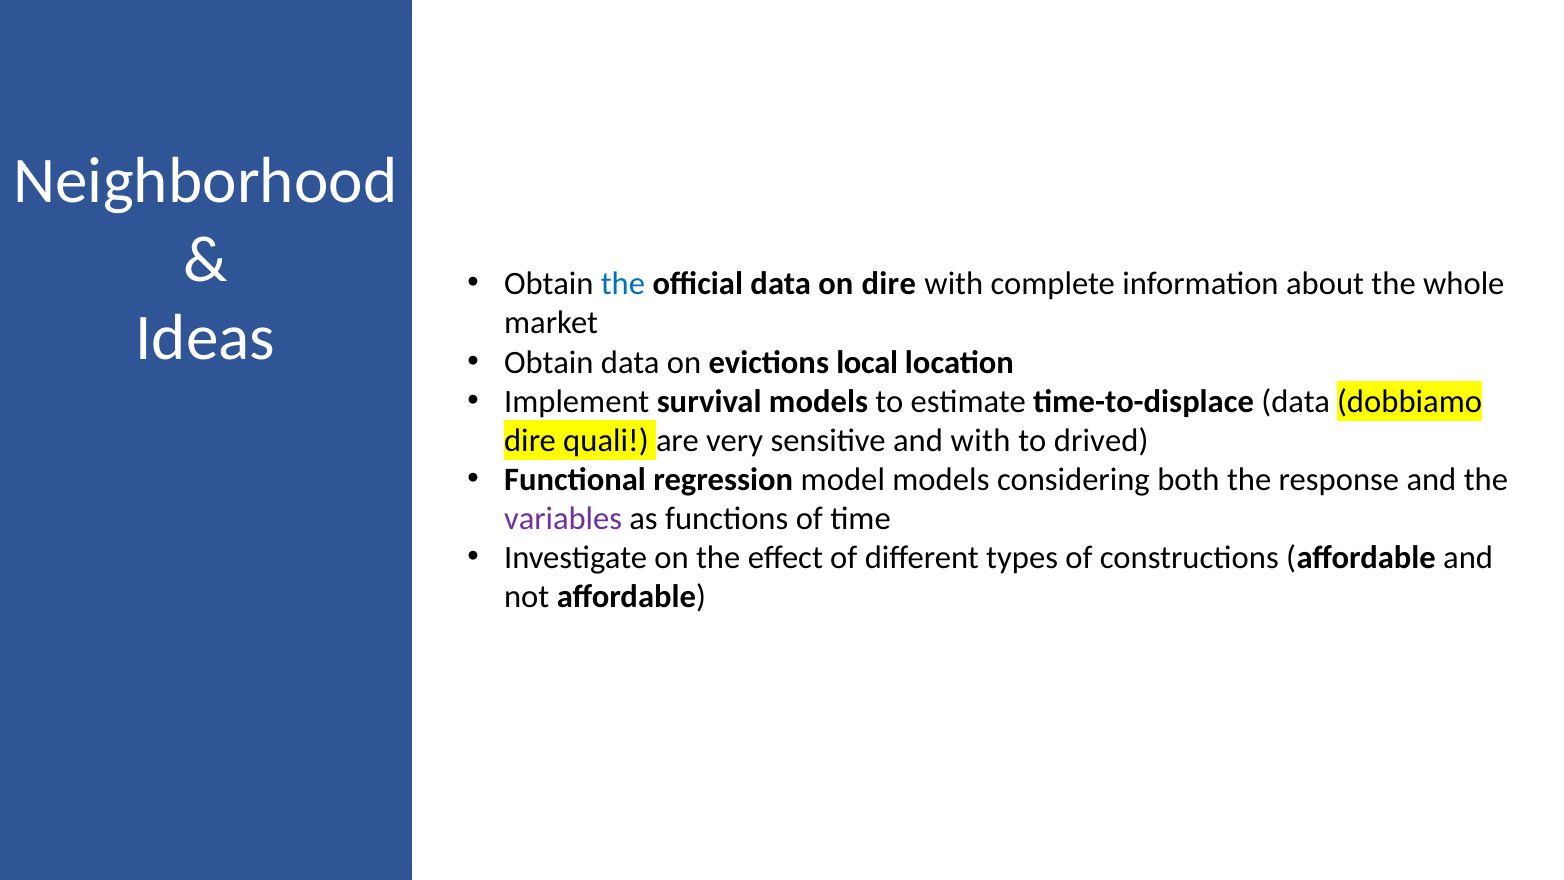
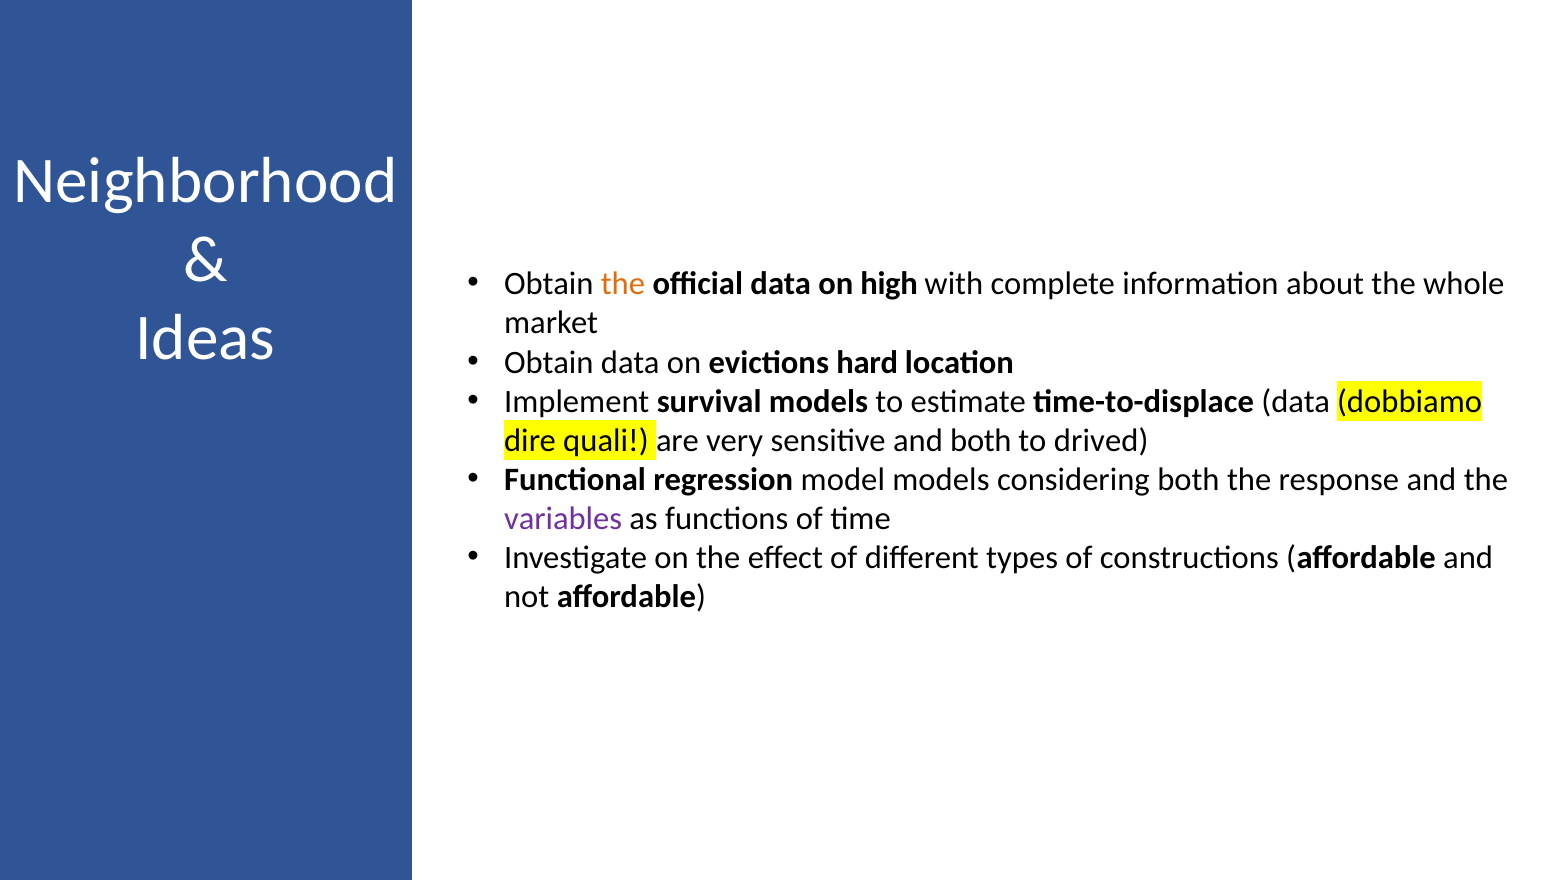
the at (623, 284) colour: blue -> orange
on dire: dire -> high
local: local -> hard
and with: with -> both
